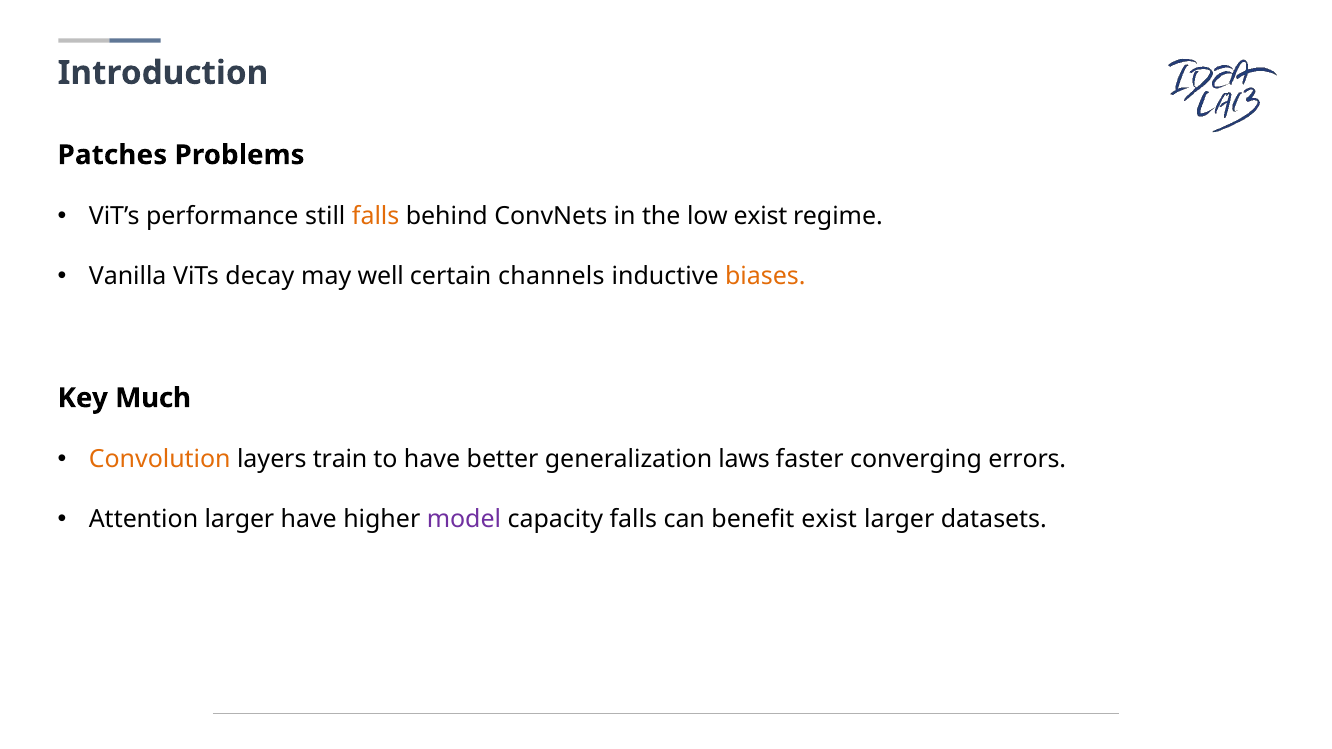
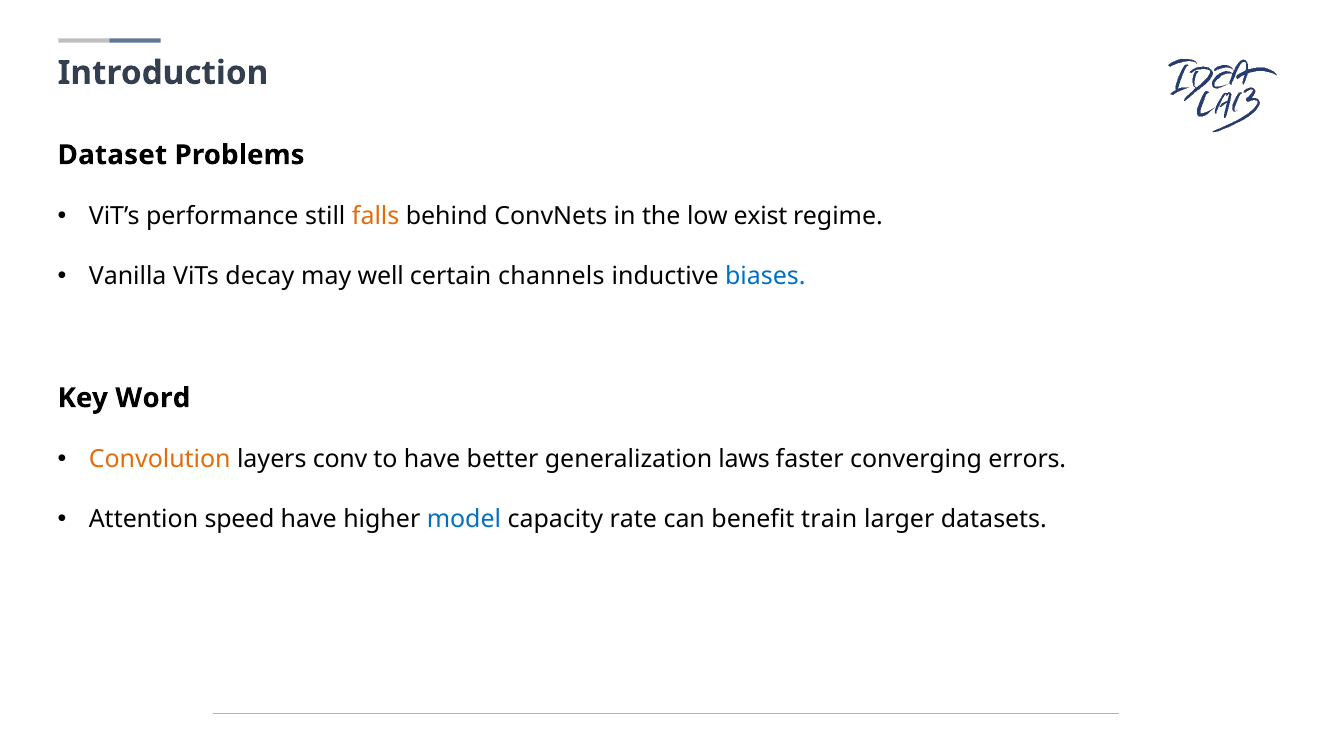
Patches: Patches -> Dataset
biases colour: orange -> blue
Much: Much -> Word
train: train -> conv
Attention larger: larger -> speed
model colour: purple -> blue
capacity falls: falls -> rate
benefit exist: exist -> train
